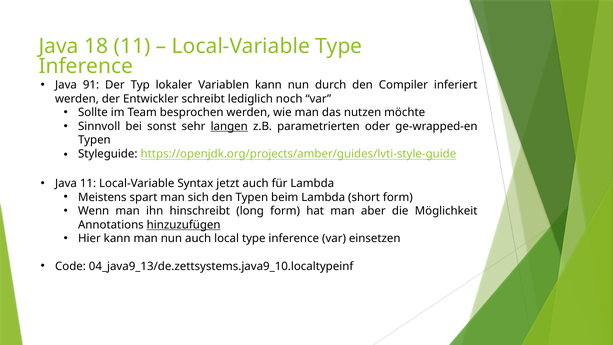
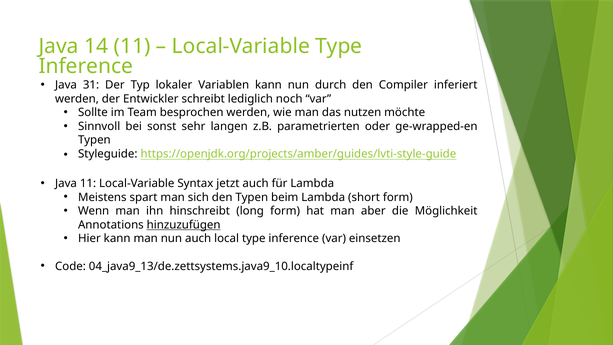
18: 18 -> 14
91: 91 -> 31
langen underline: present -> none
